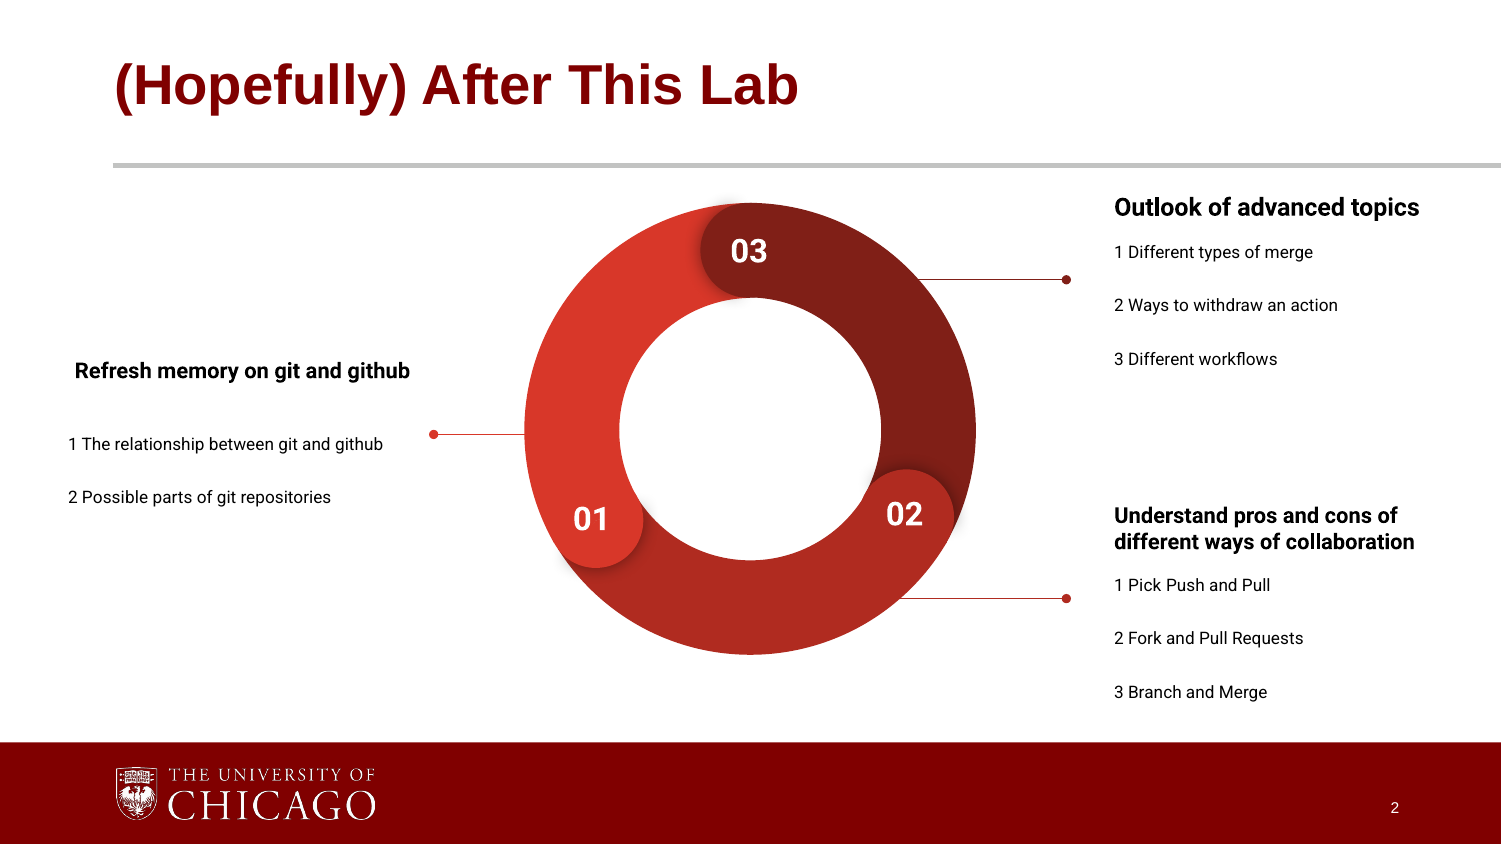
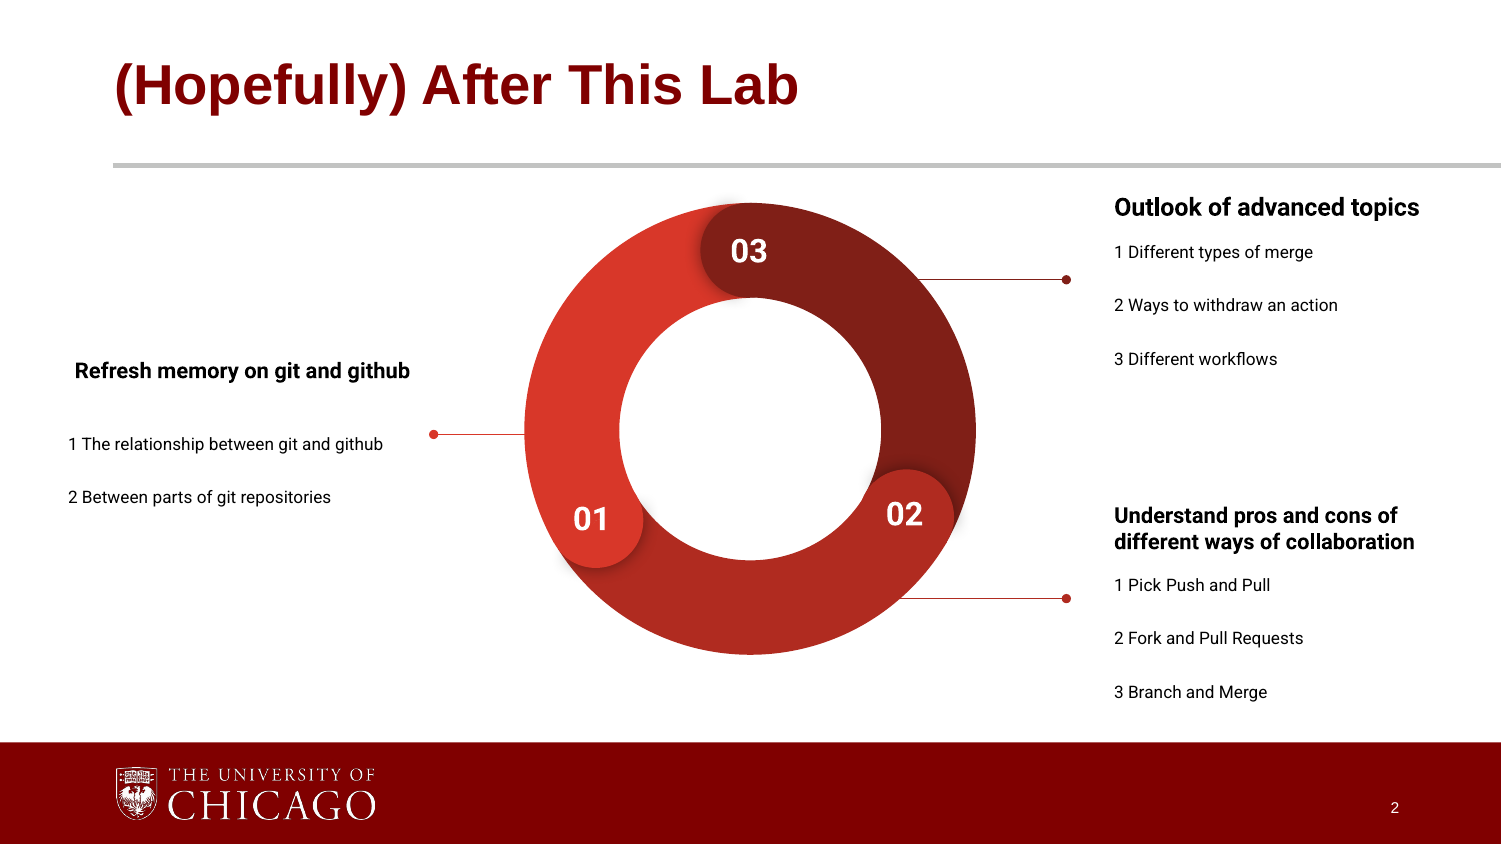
2 Possible: Possible -> Between
